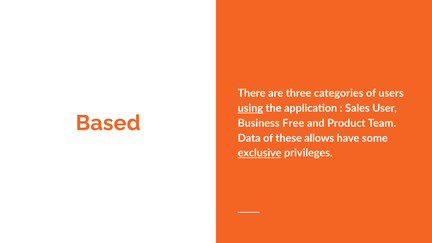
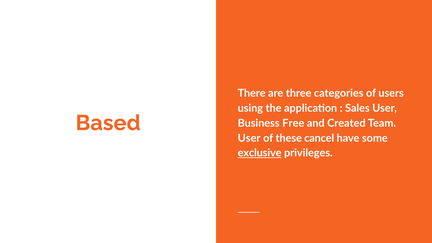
using underline: present -> none
Product: Product -> Created
Data at (249, 138): Data -> User
allows: allows -> cancel
